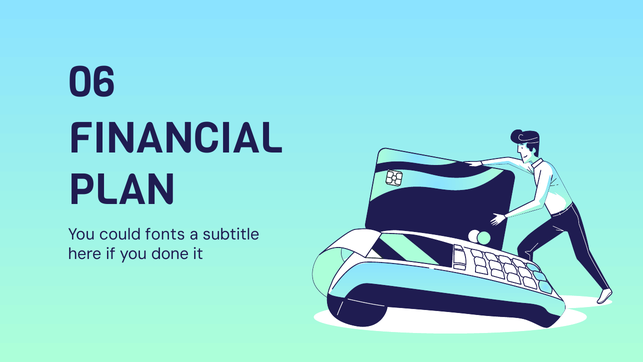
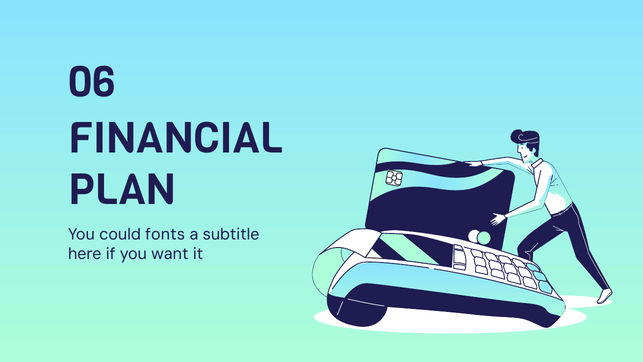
done: done -> want
